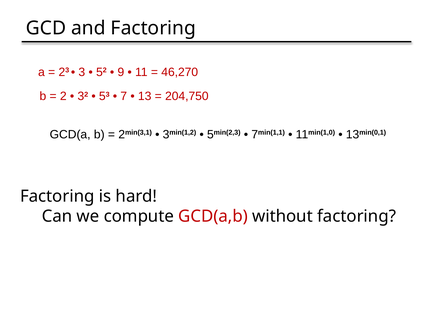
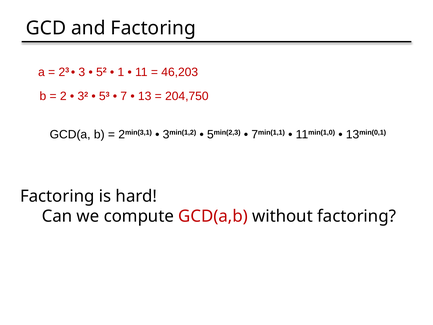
9: 9 -> 1
46,270: 46,270 -> 46,203
